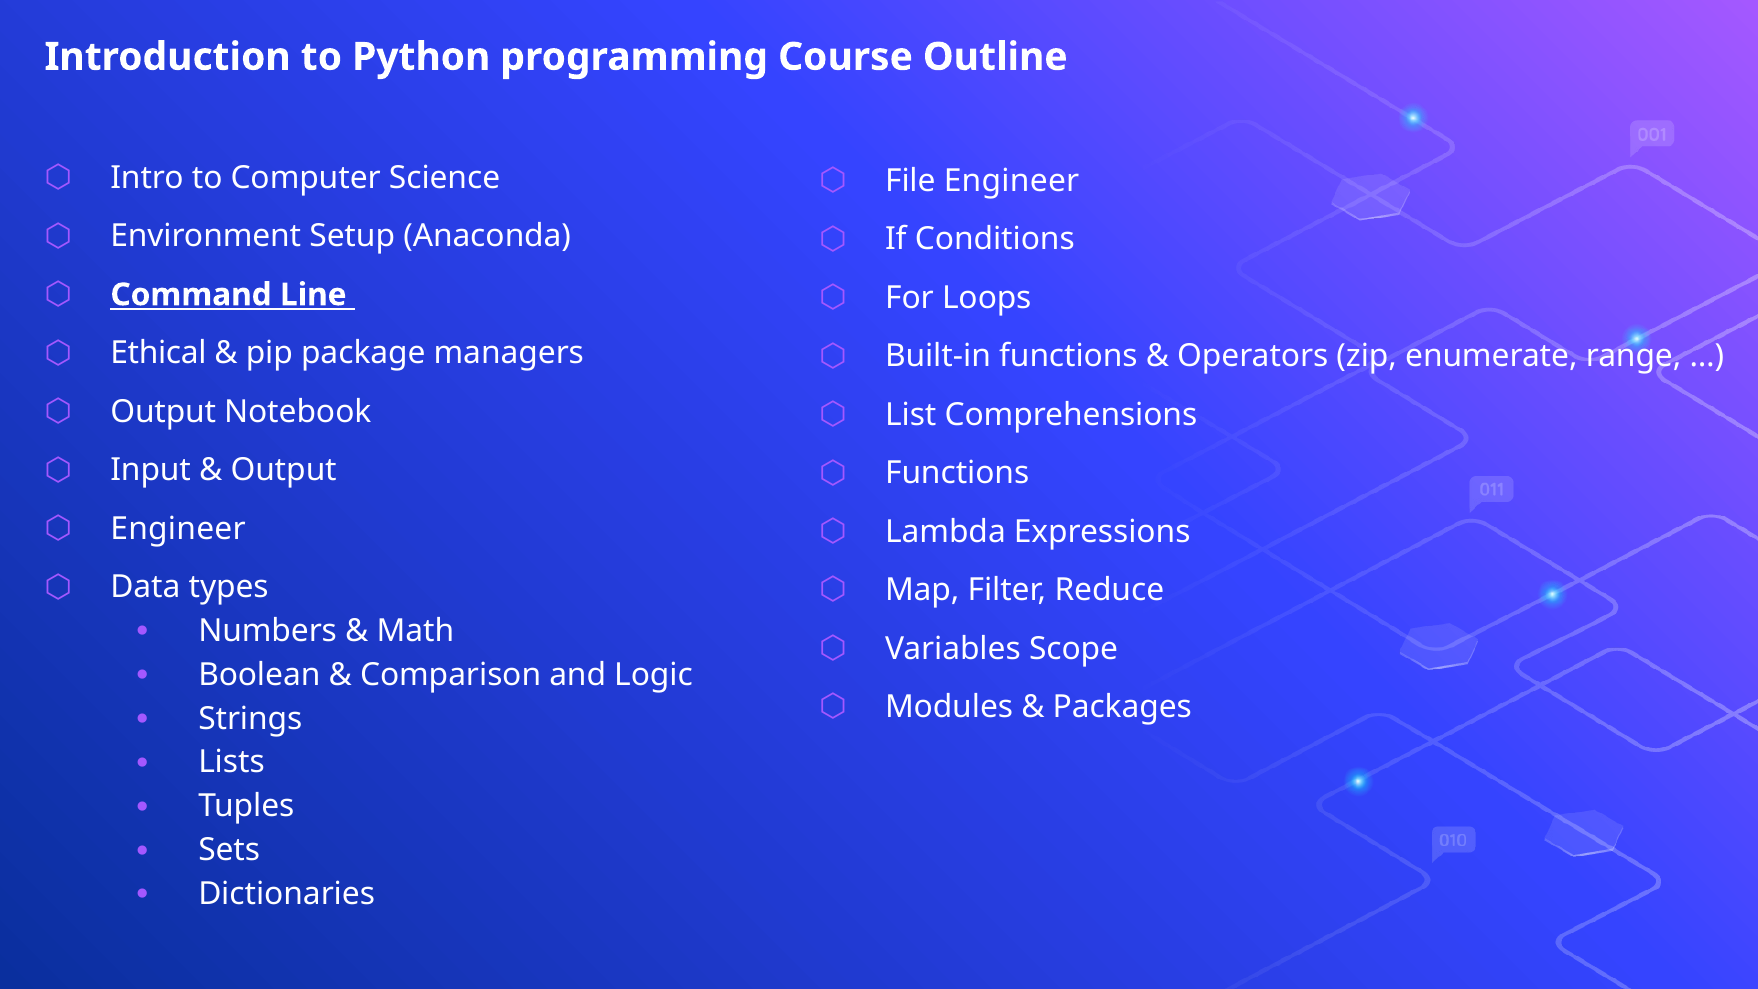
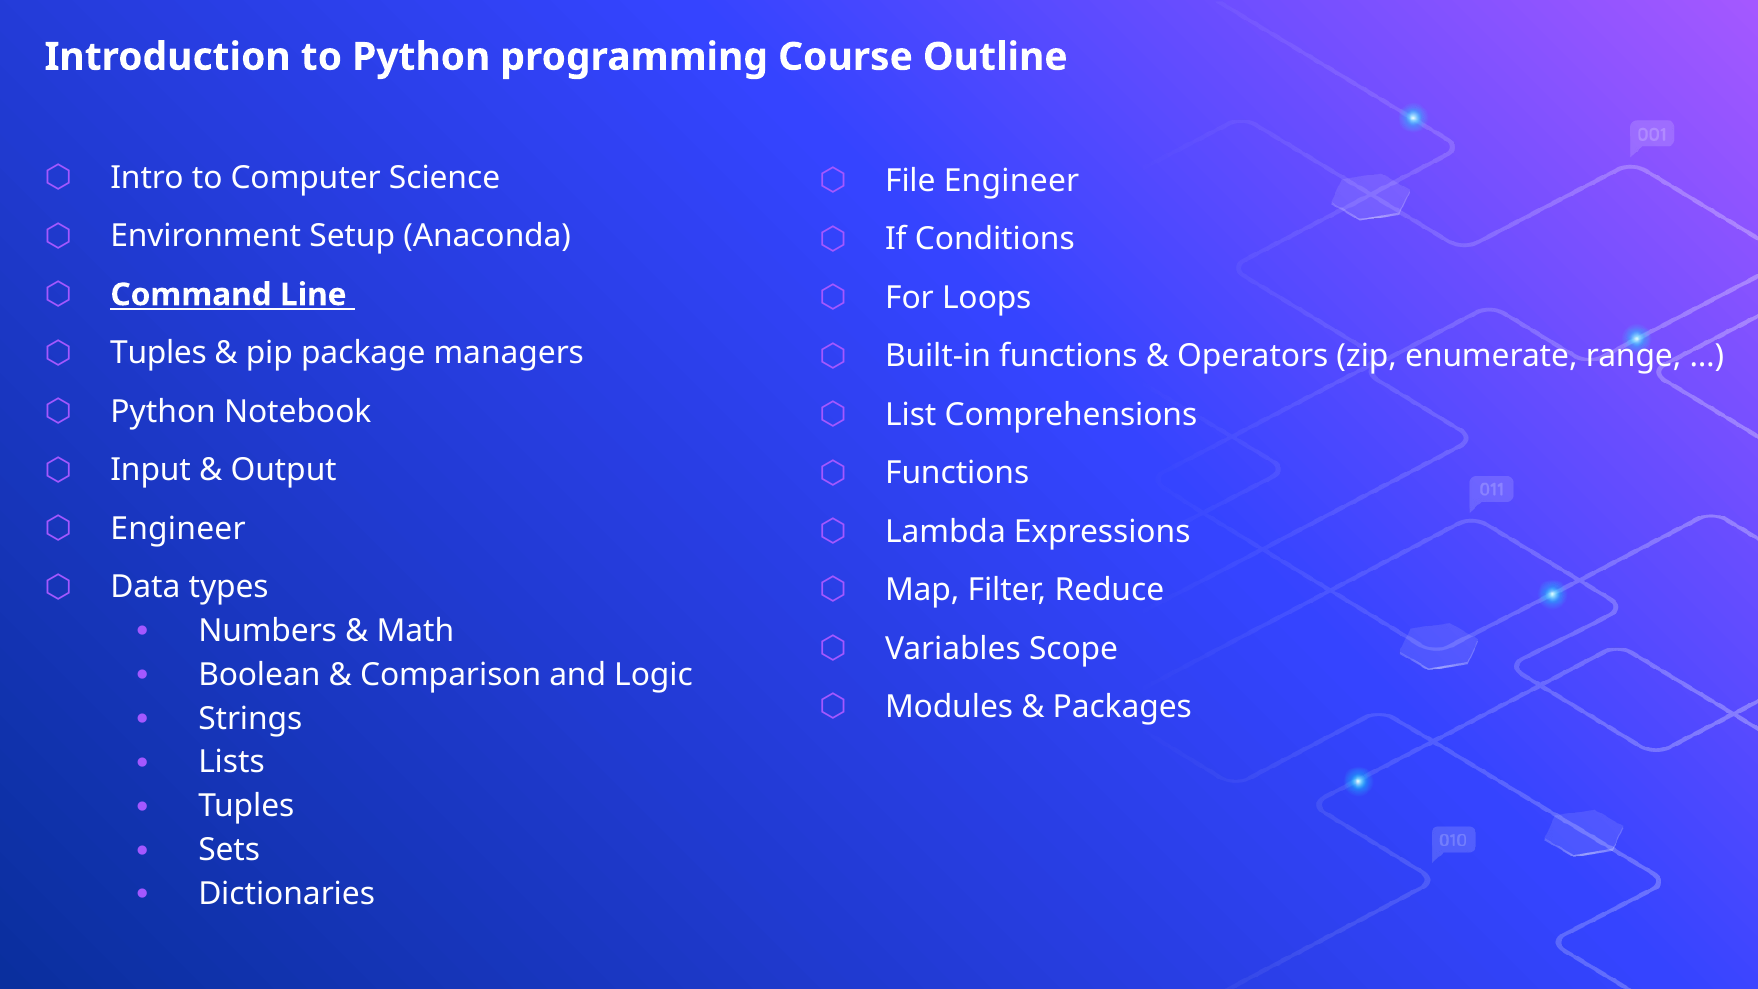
Ethical at (158, 353): Ethical -> Tuples
Output at (163, 412): Output -> Python
